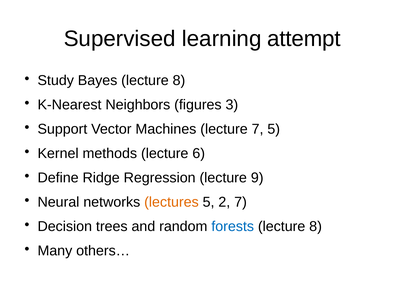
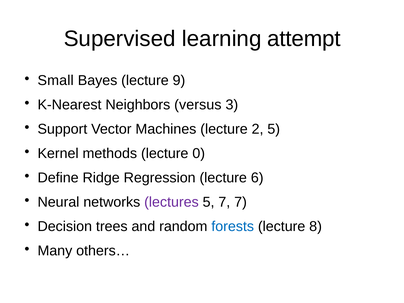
Study: Study -> Small
Bayes lecture 8: 8 -> 9
figures: figures -> versus
lecture 7: 7 -> 2
6: 6 -> 0
9: 9 -> 6
lectures colour: orange -> purple
5 2: 2 -> 7
